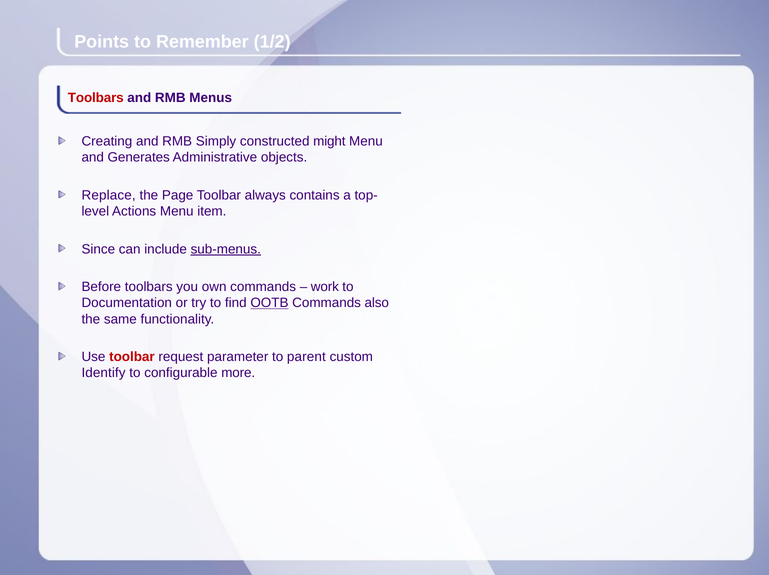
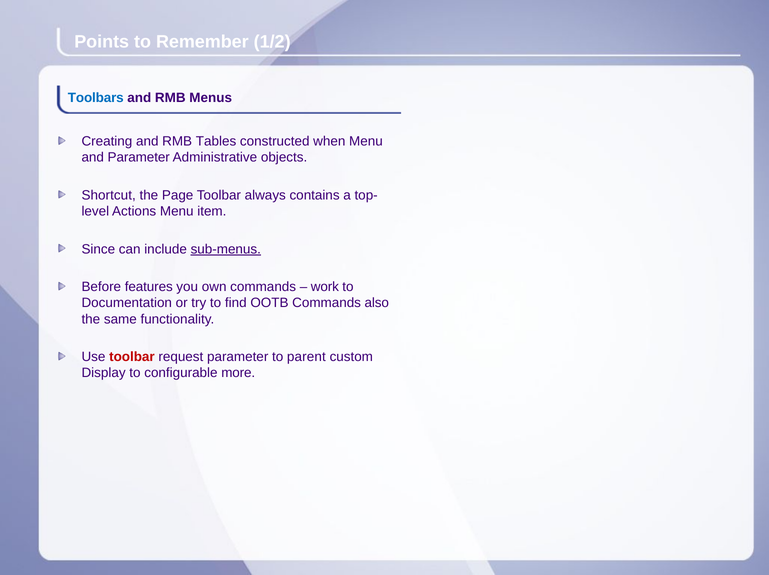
Toolbars at (96, 98) colour: red -> blue
Simply: Simply -> Tables
might: might -> when
and Generates: Generates -> Parameter
Replace: Replace -> Shortcut
Before toolbars: toolbars -> features
OOTB underline: present -> none
Identify: Identify -> Display
